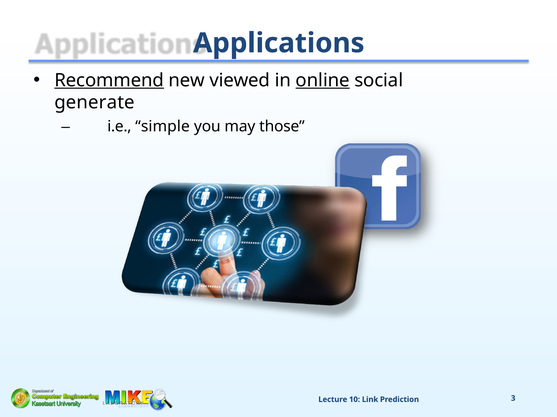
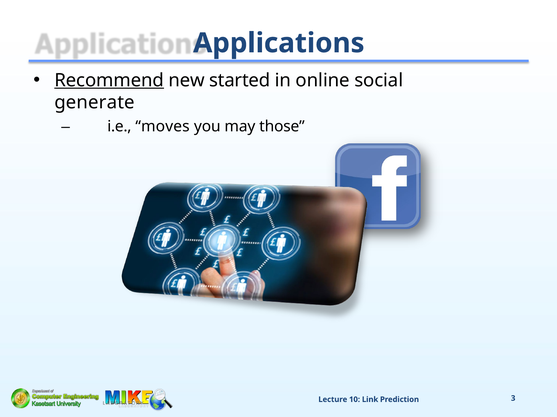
viewed: viewed -> started
online underline: present -> none
simple: simple -> moves
